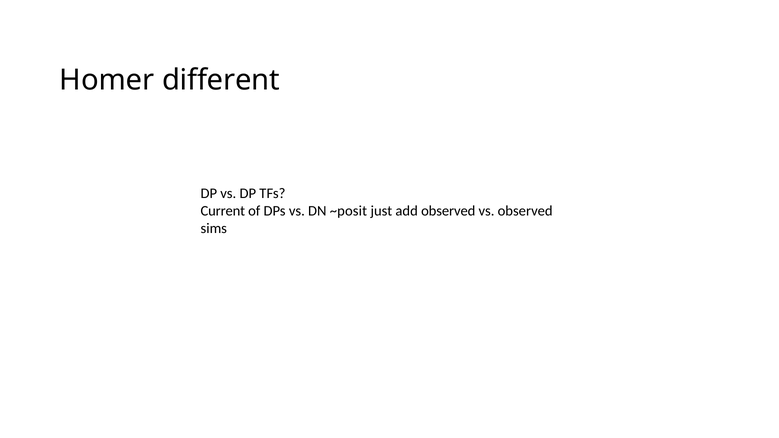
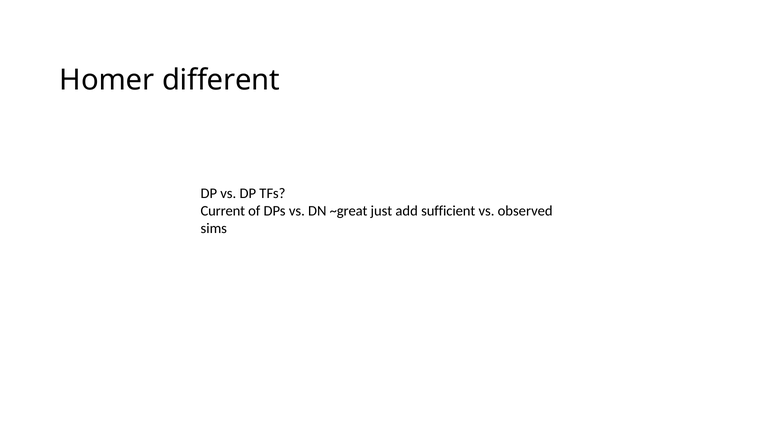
~posit: ~posit -> ~great
add observed: observed -> sufficient
